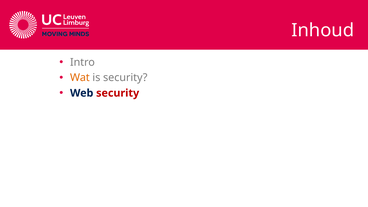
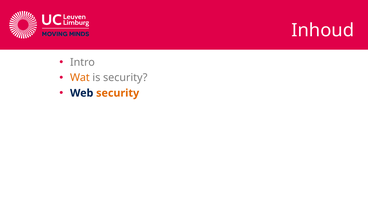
security at (118, 93) colour: red -> orange
